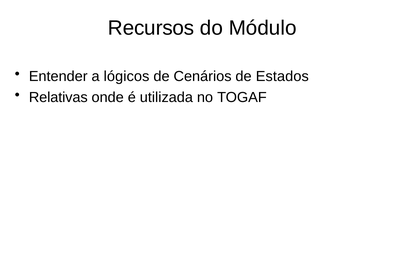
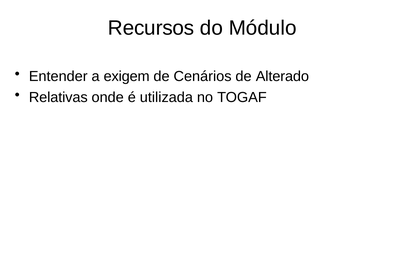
lógicos: lógicos -> exigem
Estados: Estados -> Alterado
